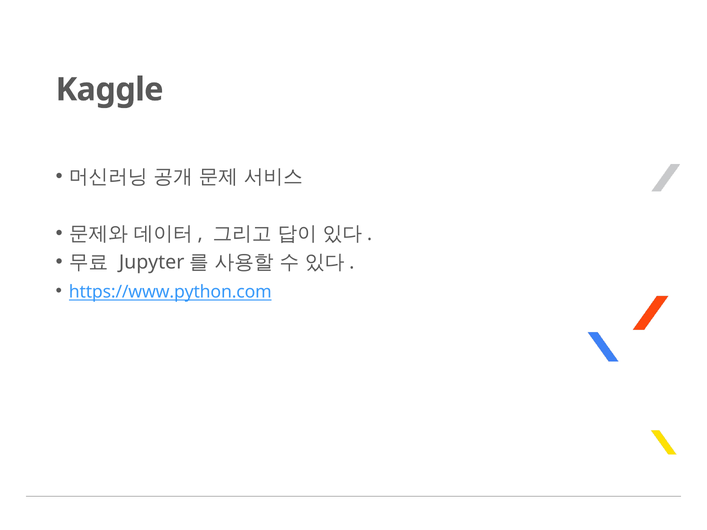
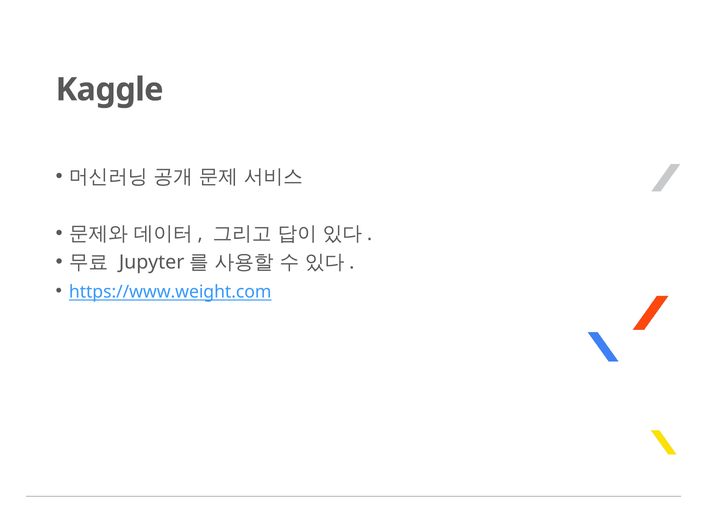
https://www.python.com: https://www.python.com -> https://www.weight.com
